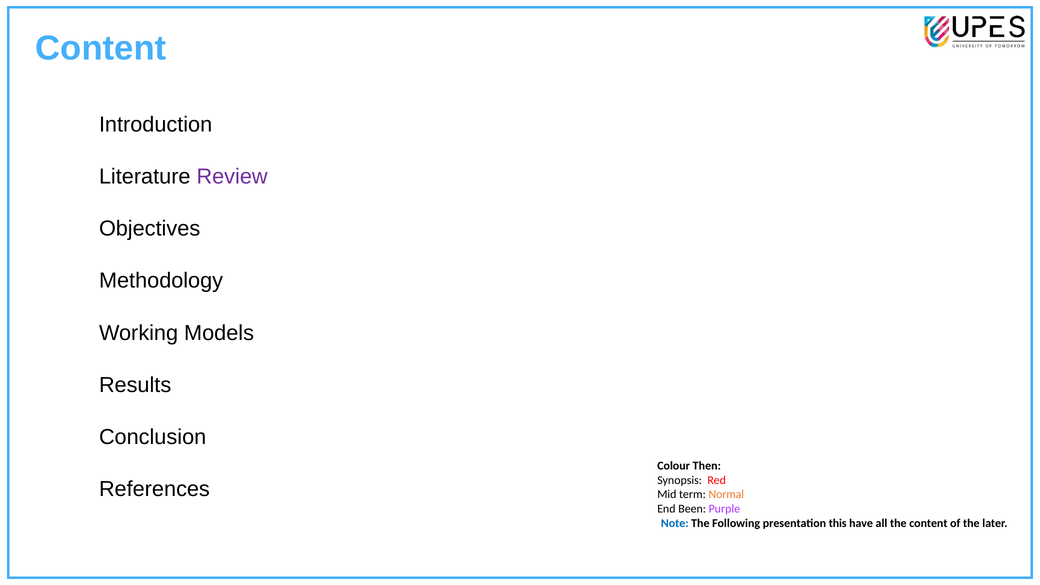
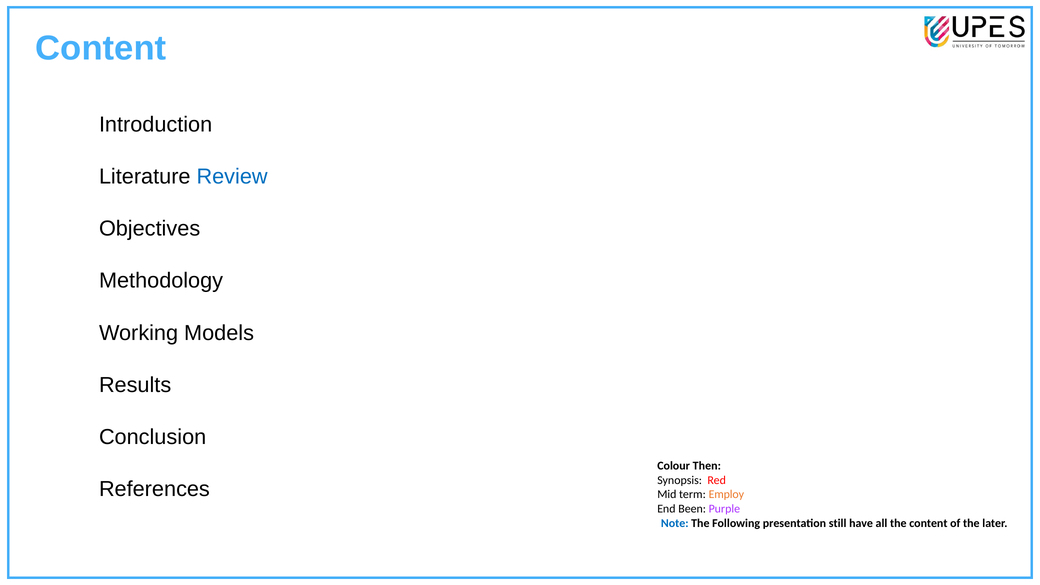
Review colour: purple -> blue
Normal: Normal -> Employ
this: this -> still
